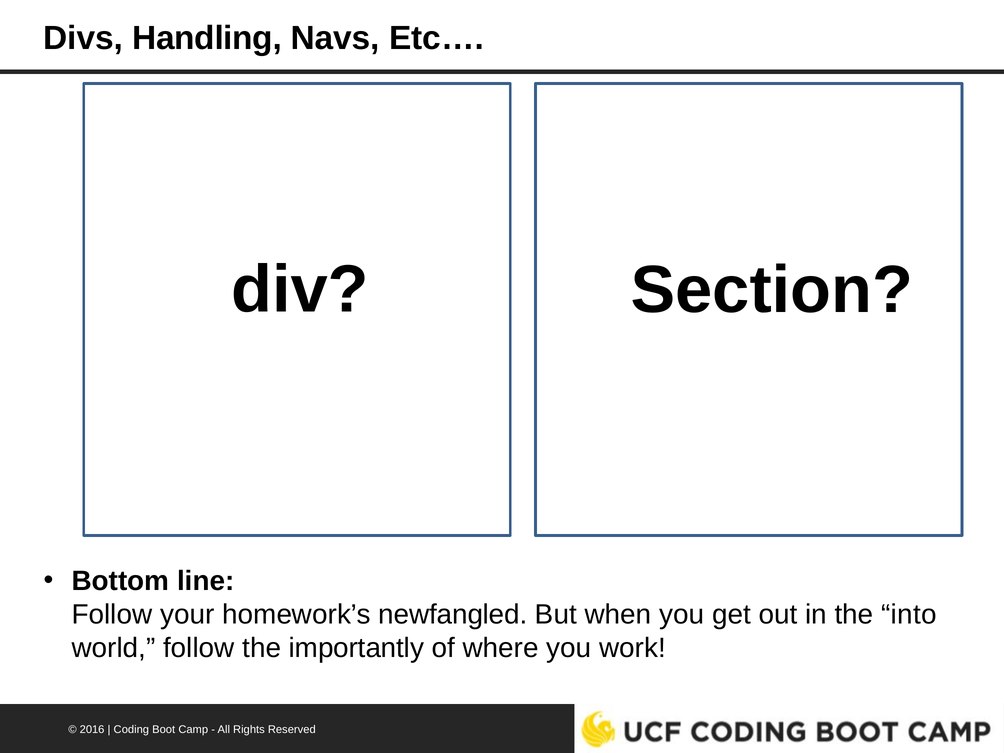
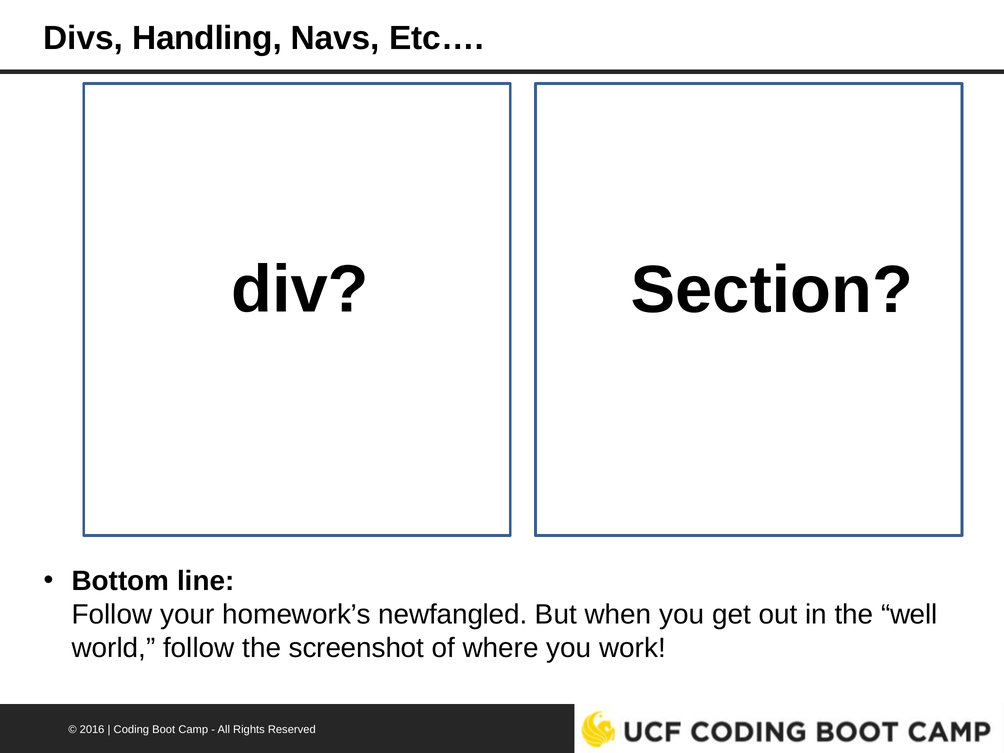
into: into -> well
importantly: importantly -> screenshot
